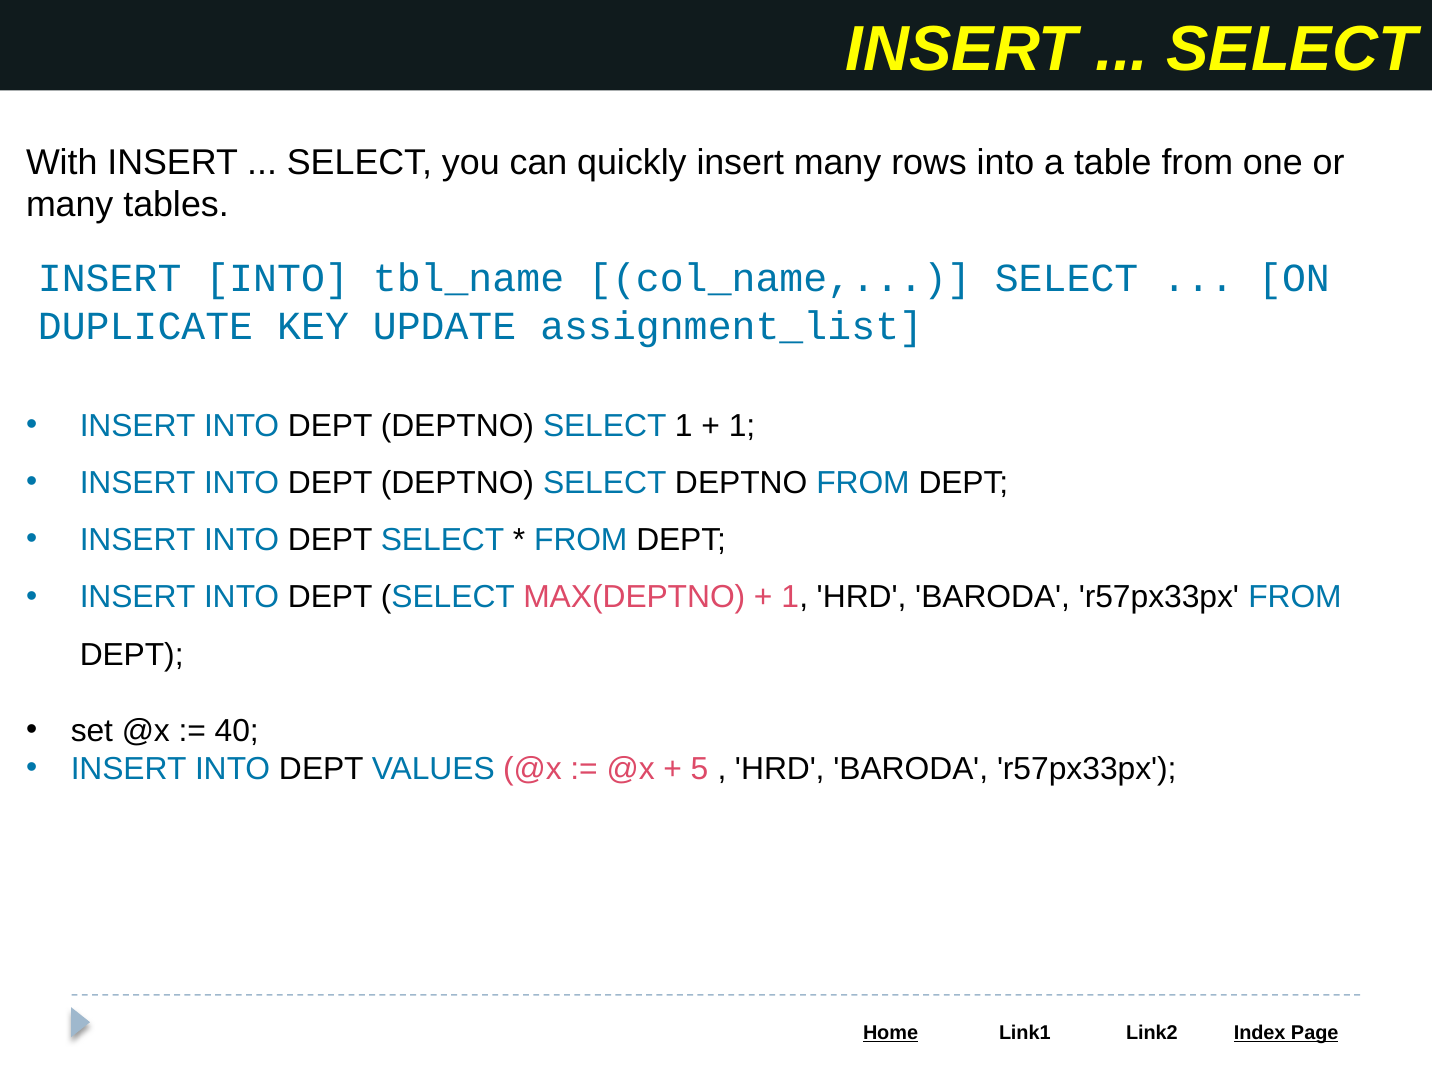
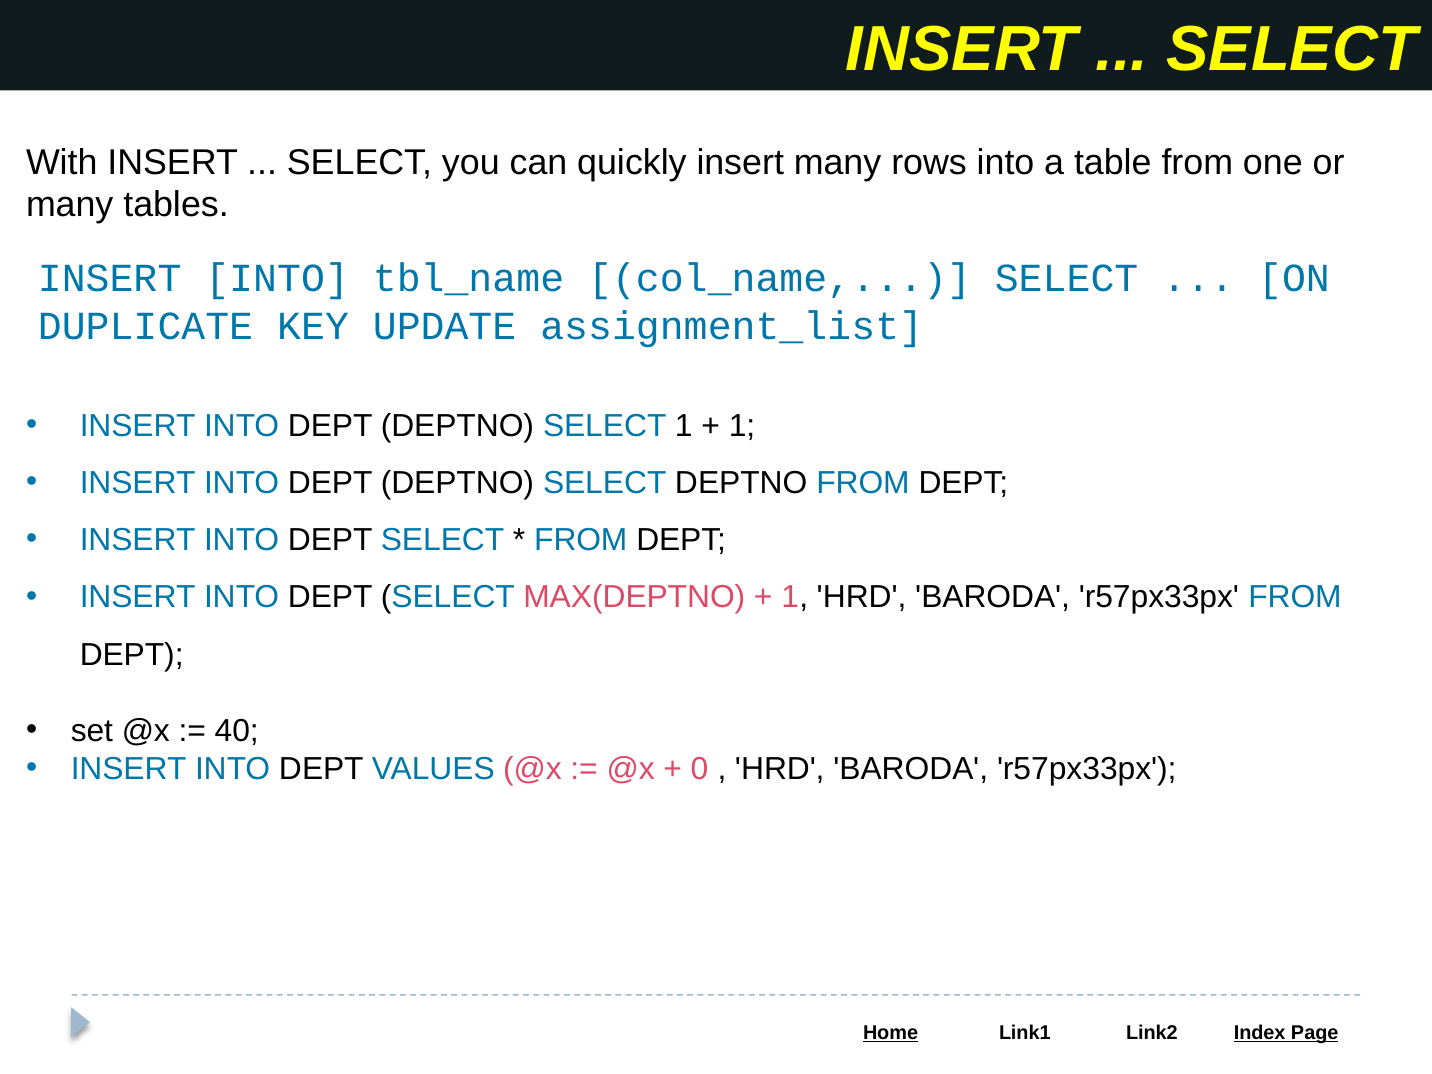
5: 5 -> 0
